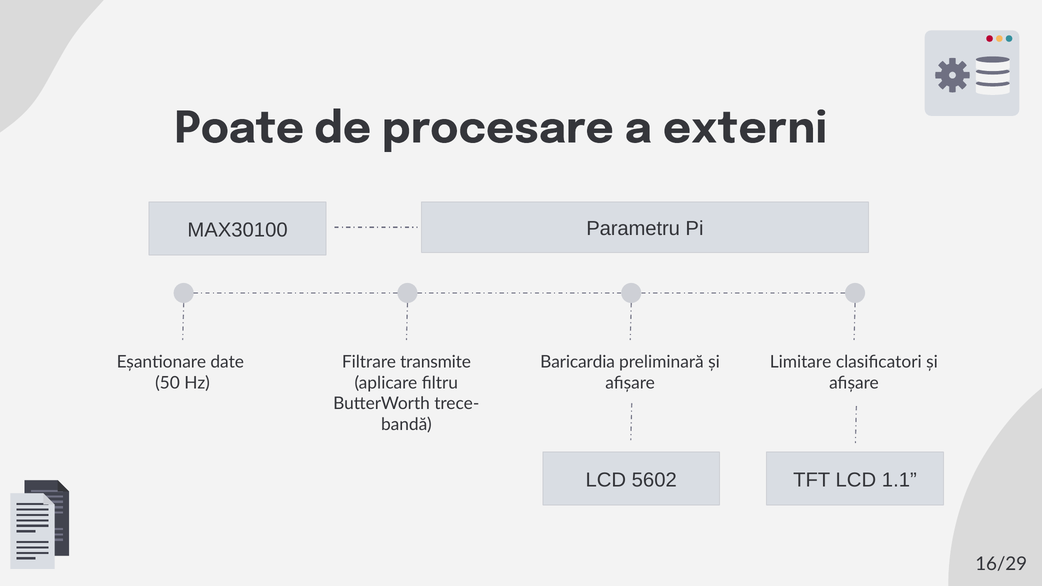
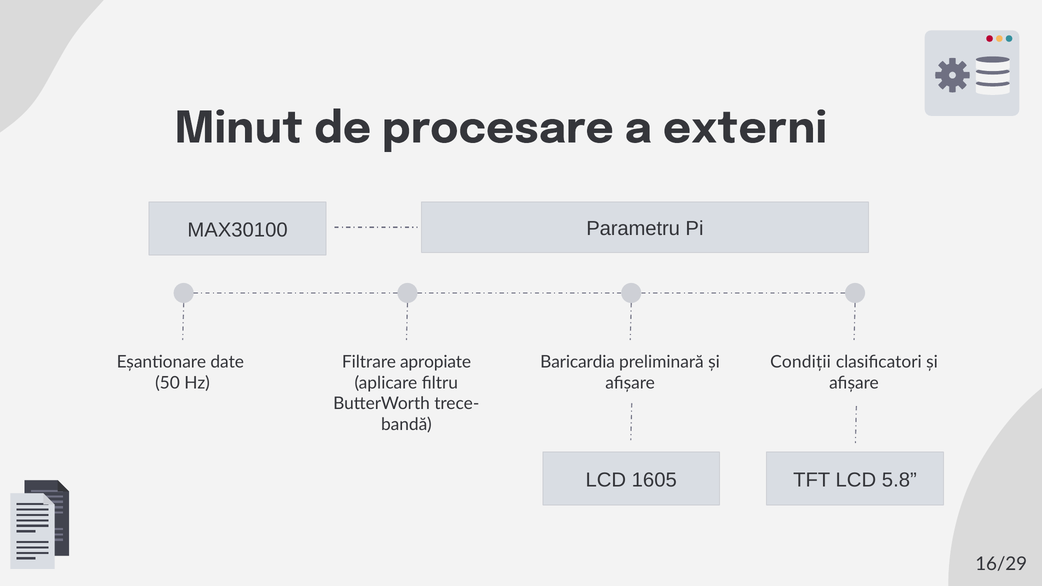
Poate: Poate -> Minut
transmite: transmite -> apropiate
Limitare: Limitare -> Condiții
5602: 5602 -> 1605
1.1: 1.1 -> 5.8
